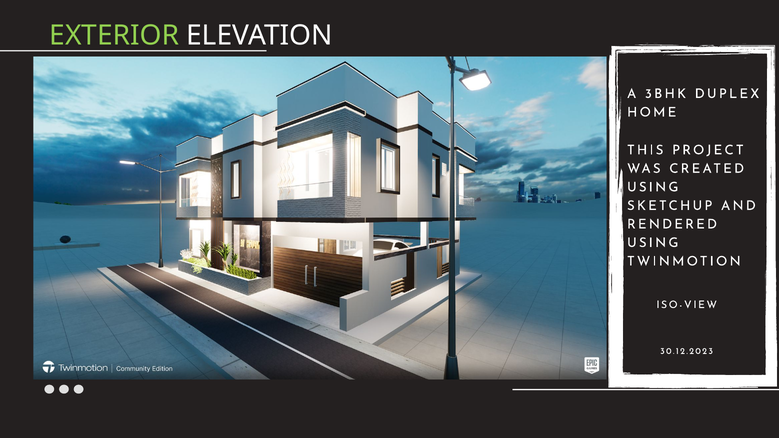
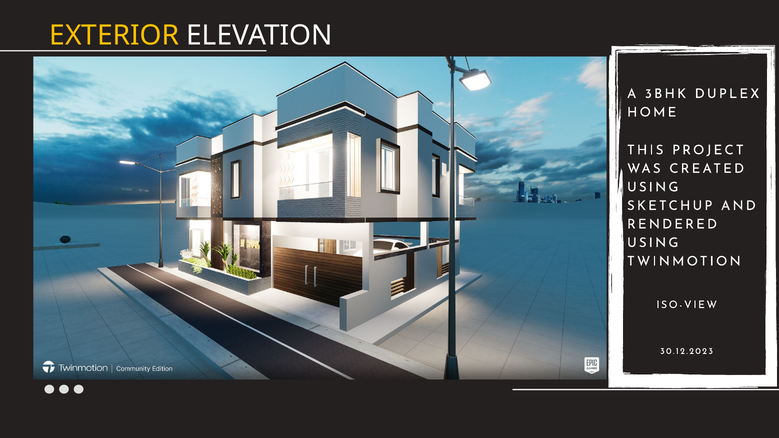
EXTERIOR colour: light green -> yellow
